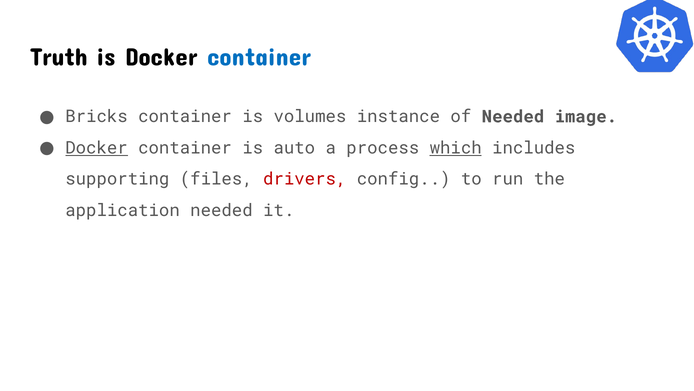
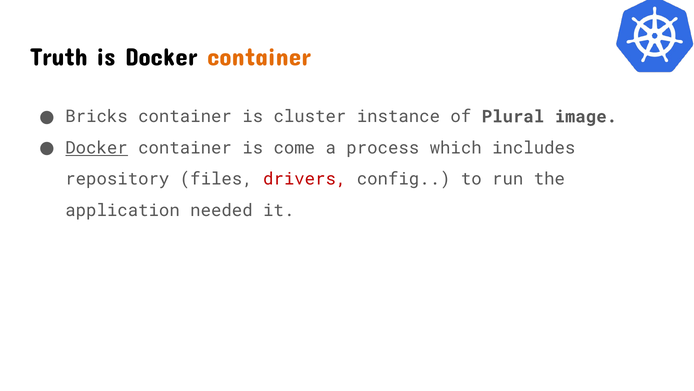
container at (259, 57) colour: blue -> orange
volumes: volumes -> cluster
of Needed: Needed -> Plural
auto: auto -> come
which underline: present -> none
supporting: supporting -> repository
